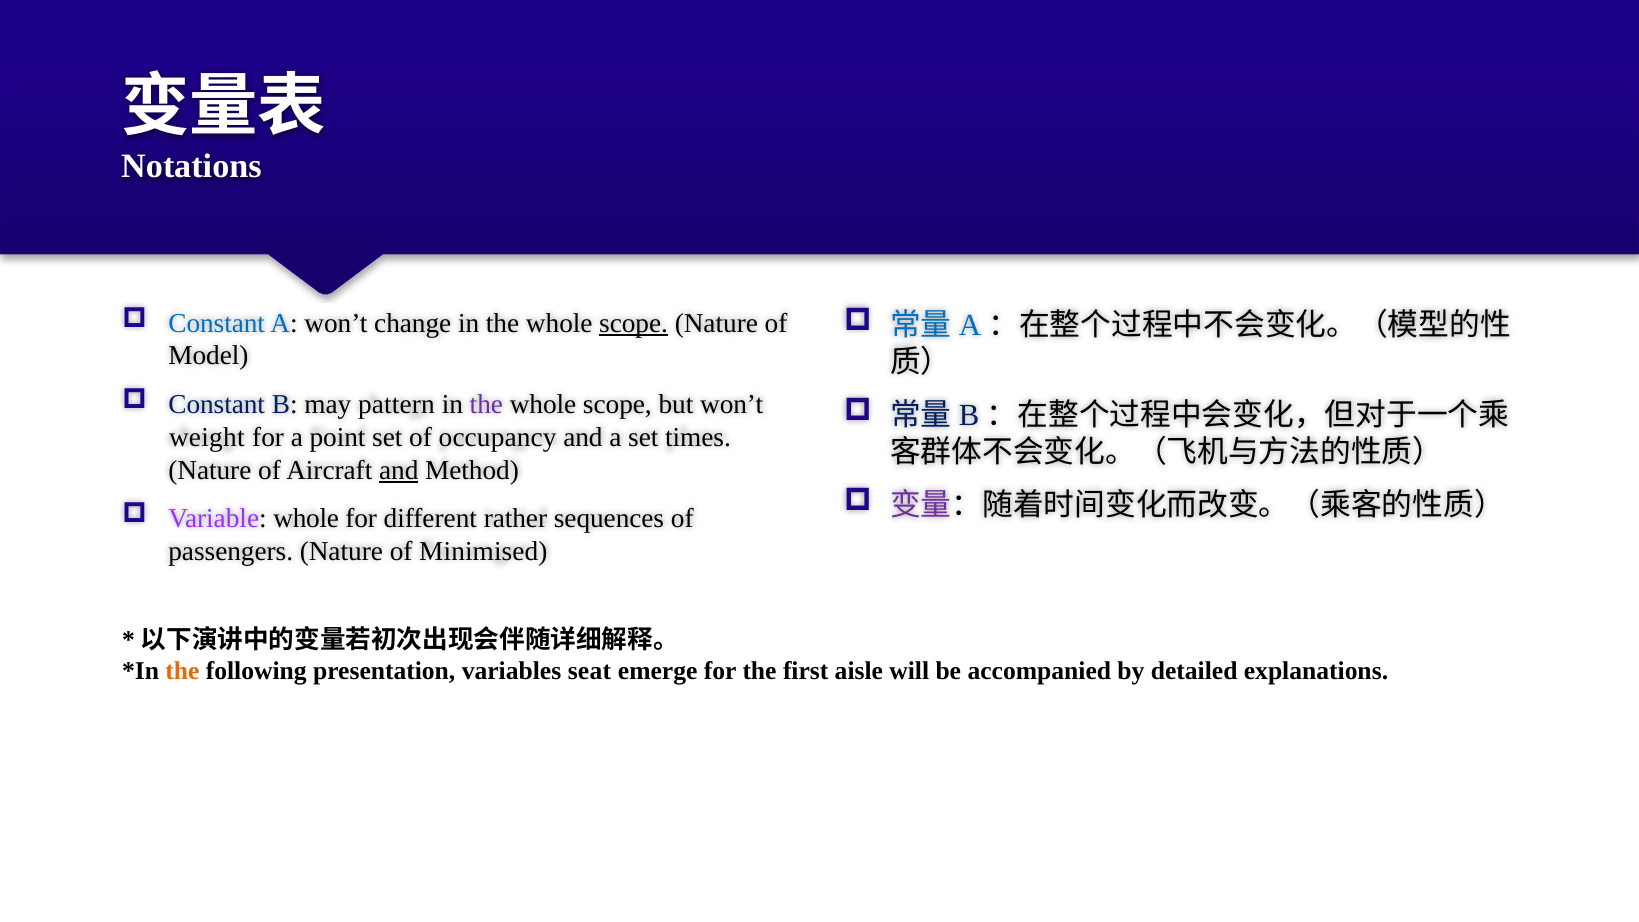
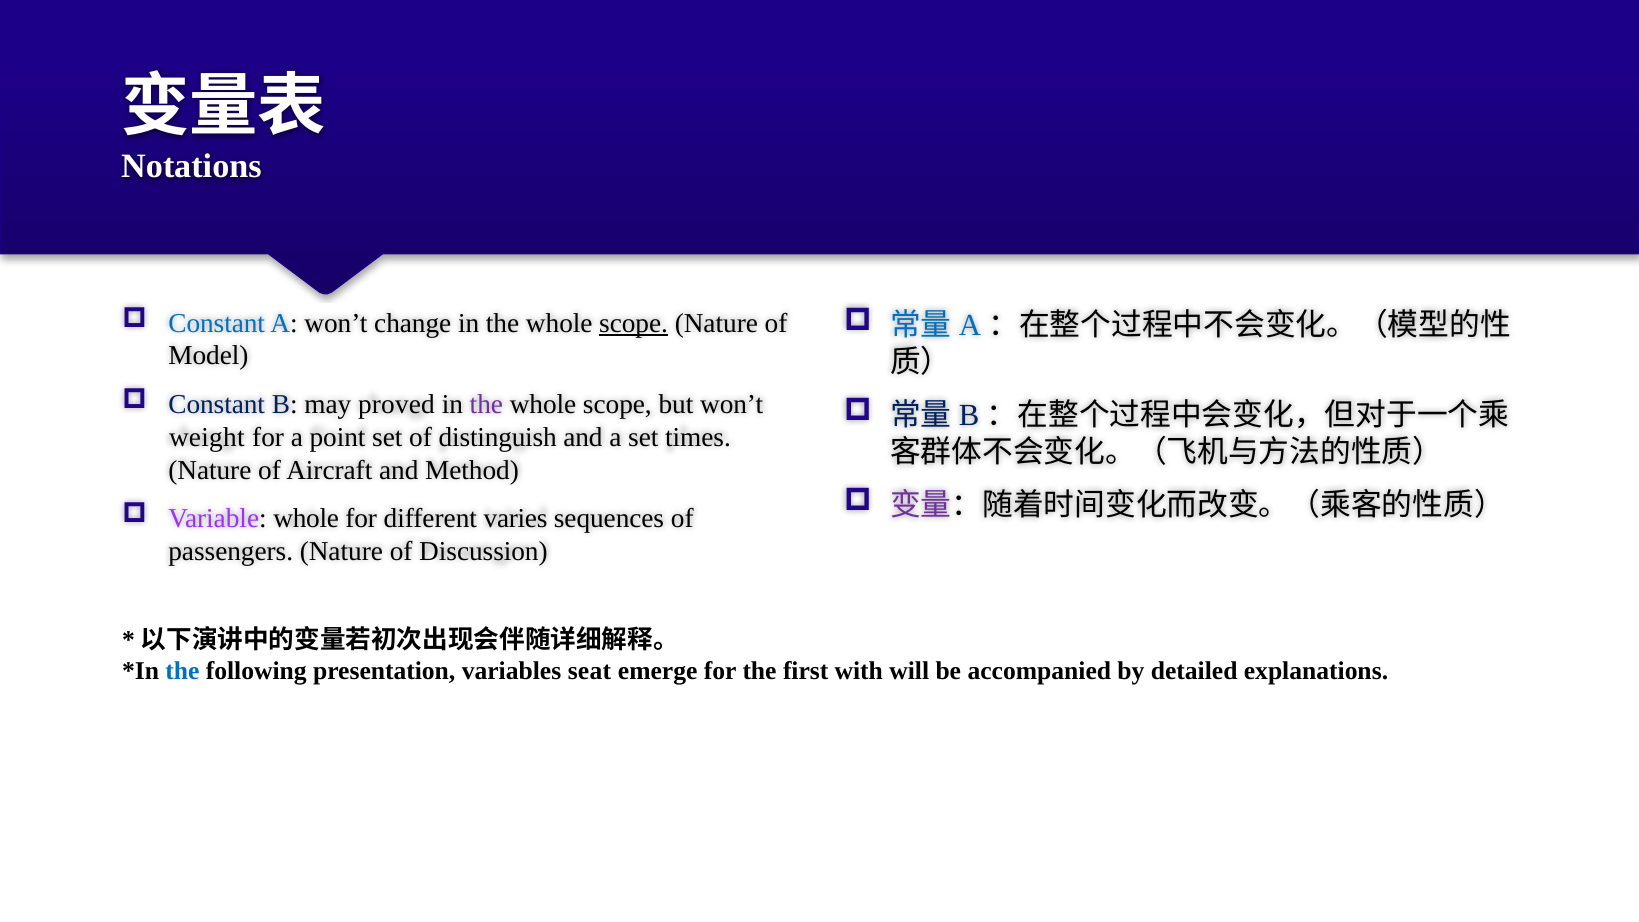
pattern: pattern -> proved
occupancy: occupancy -> distinguish
and at (399, 470) underline: present -> none
rather: rather -> varies
Minimised: Minimised -> Discussion
the at (182, 671) colour: orange -> blue
aisle: aisle -> with
